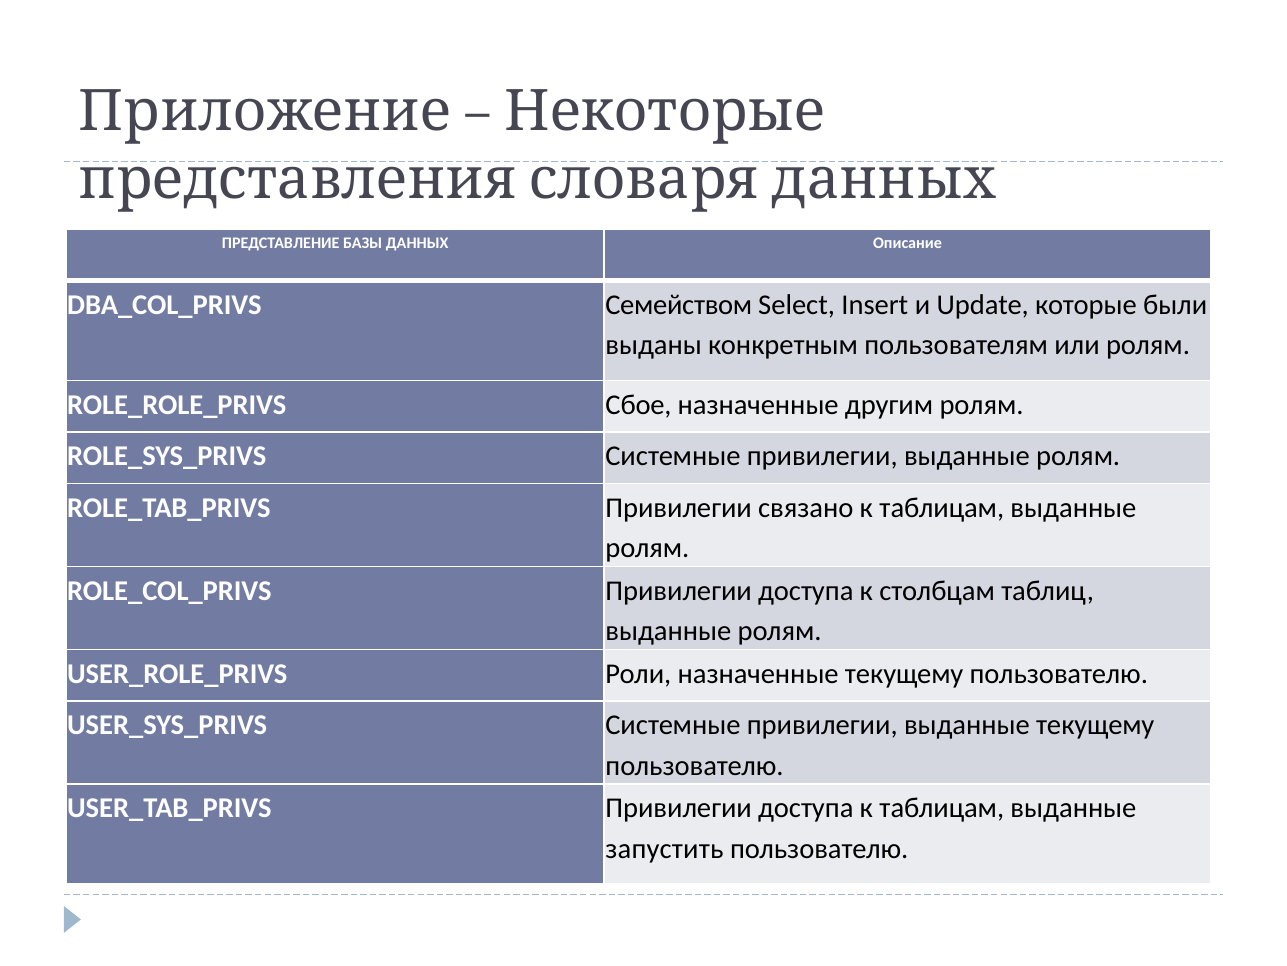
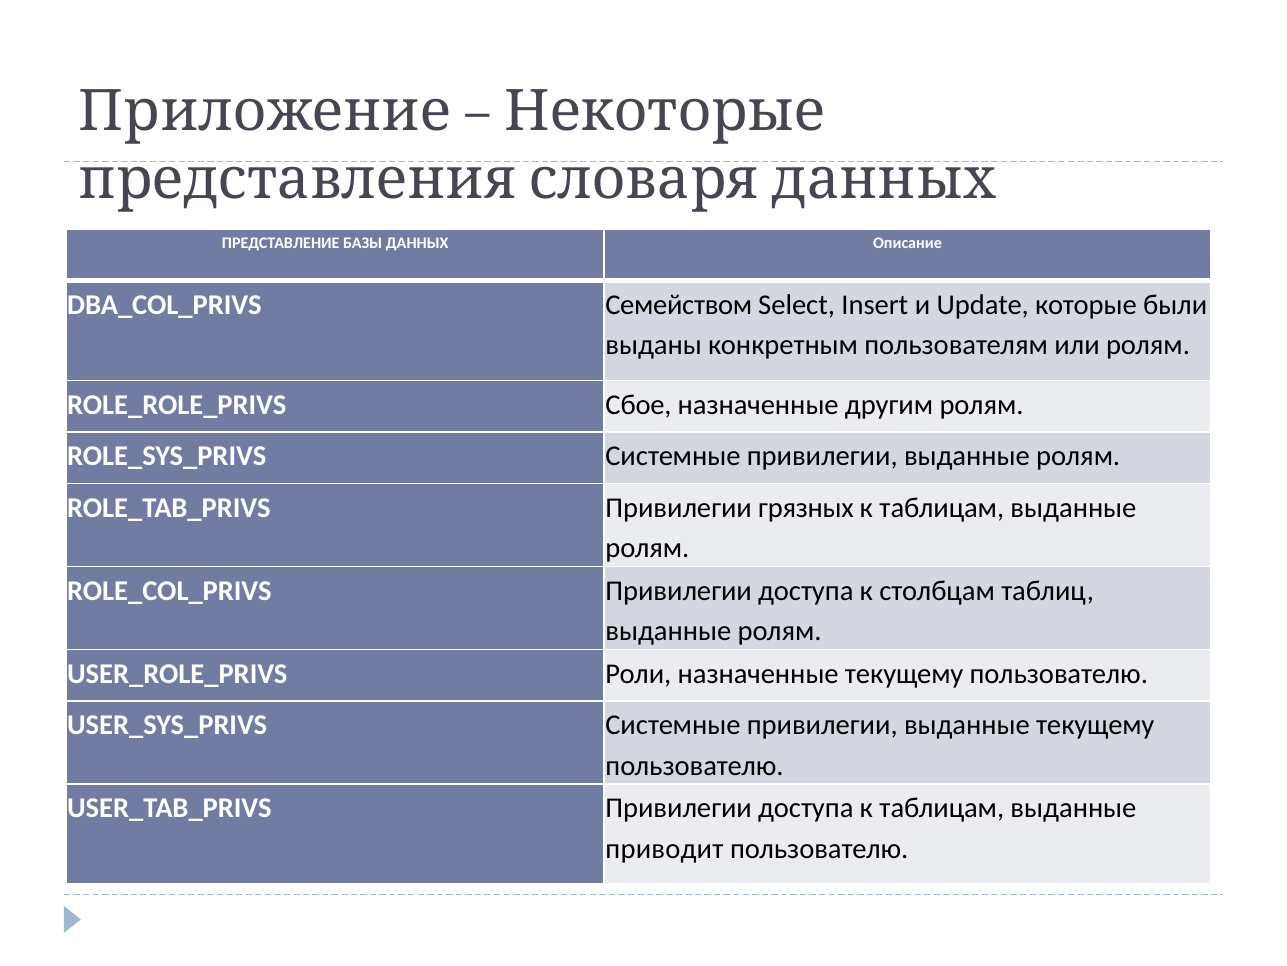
связано: связано -> грязных
запустить: запустить -> приводит
